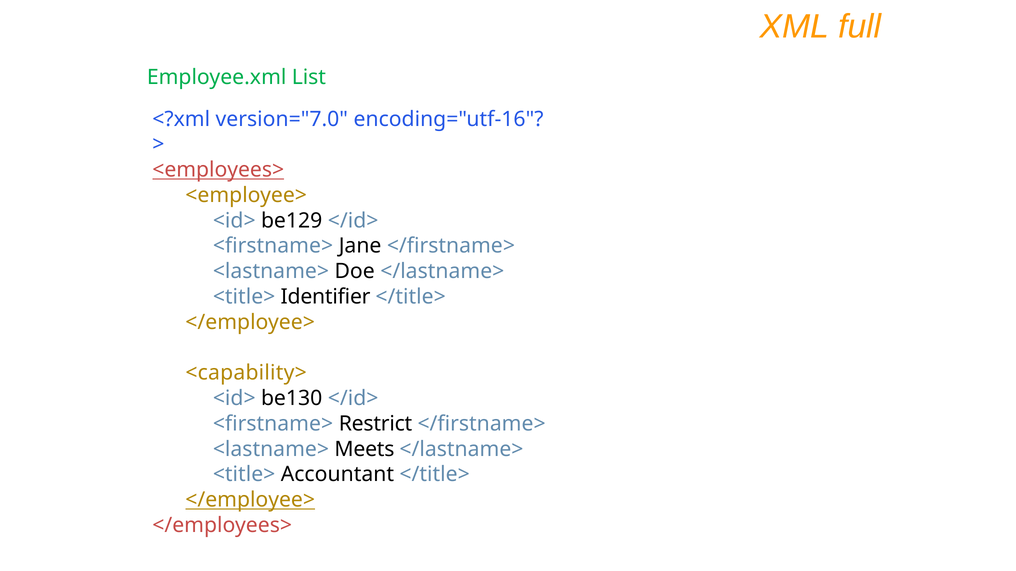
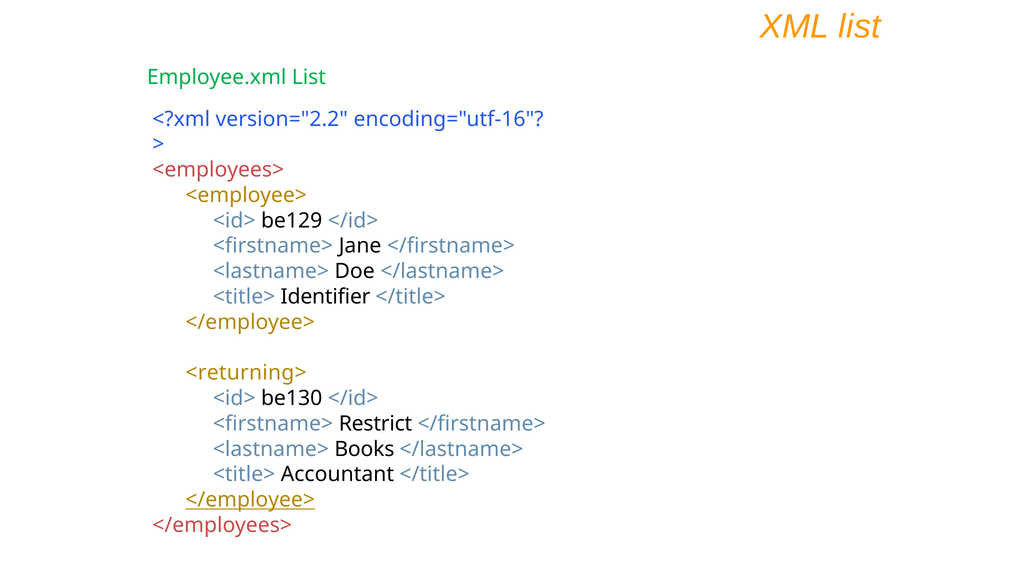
XML full: full -> list
version="7.0: version="7.0 -> version="2.2
<employees> underline: present -> none
<capability>: <capability> -> <returning>
Meets: Meets -> Books
